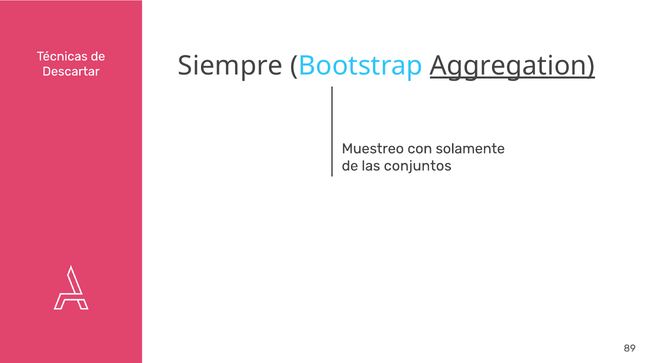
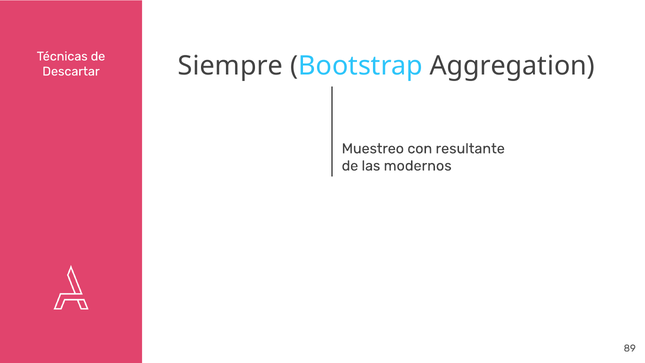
Aggregation underline: present -> none
solamente: solamente -> resultante
conjuntos: conjuntos -> modernos
